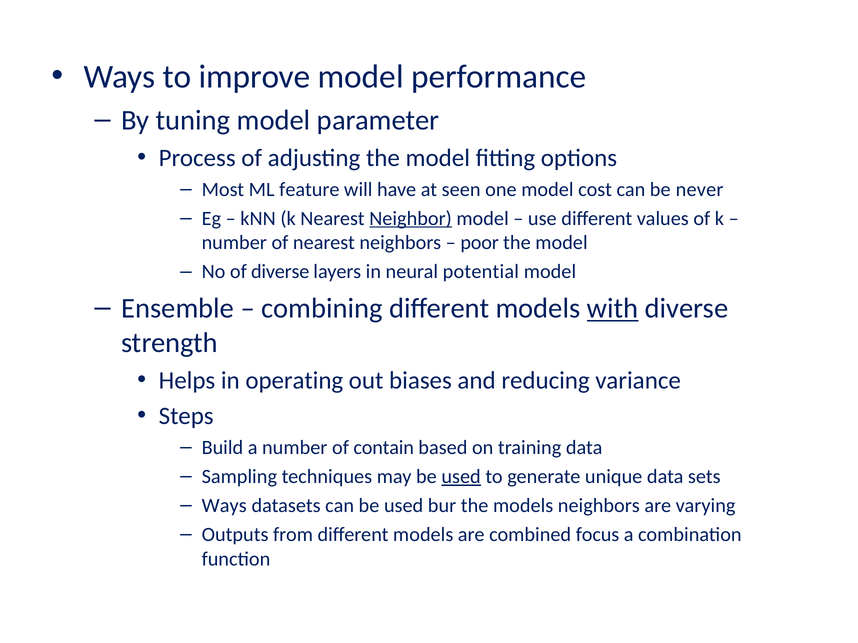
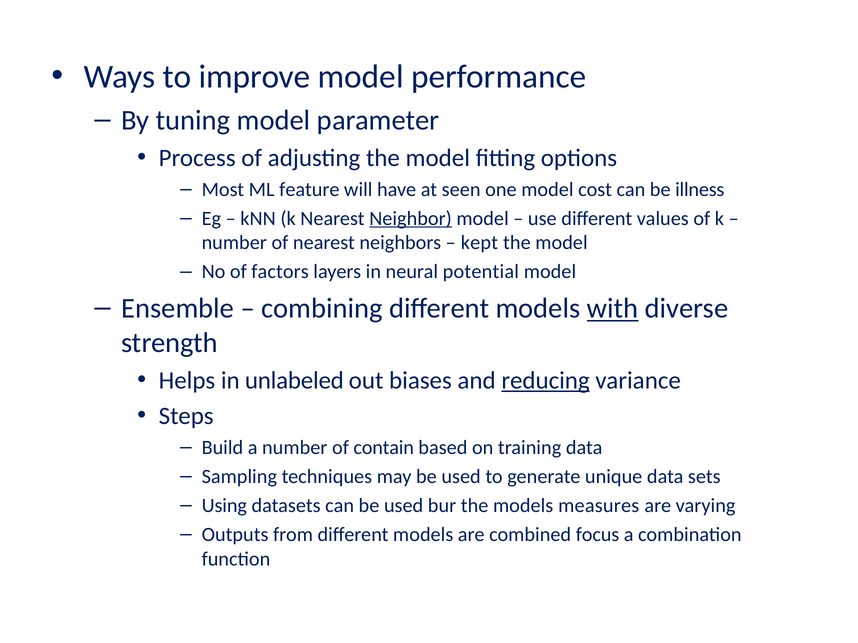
never: never -> illness
poor: poor -> kept
of diverse: diverse -> factors
operating: operating -> unlabeled
reducing underline: none -> present
used at (461, 477) underline: present -> none
Ways at (224, 506): Ways -> Using
models neighbors: neighbors -> measures
